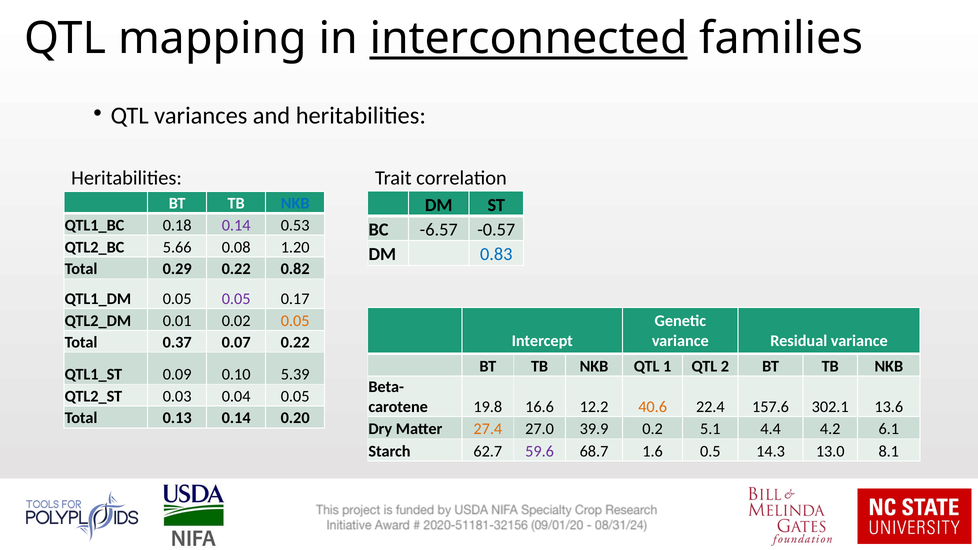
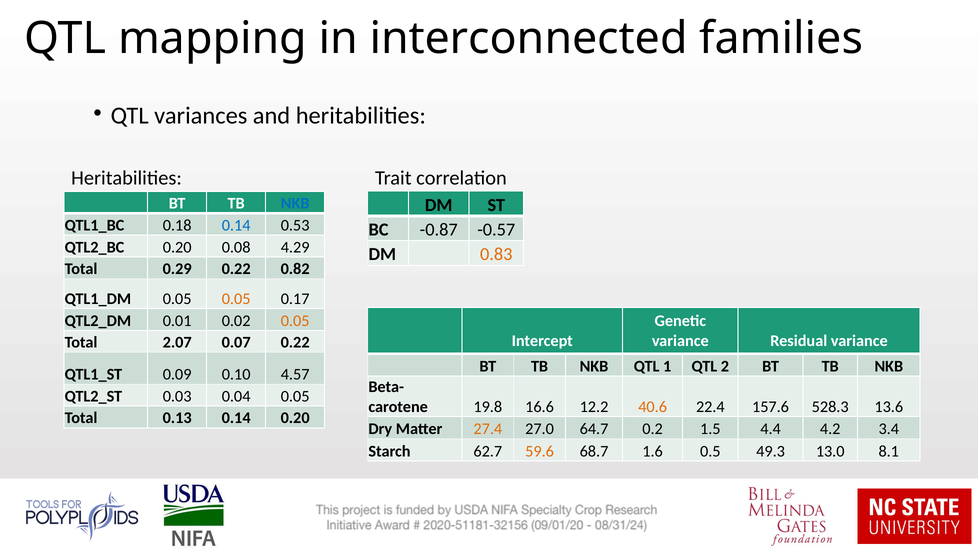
interconnected underline: present -> none
0.14 at (236, 225) colour: purple -> blue
-6.57: -6.57 -> -0.87
5.66 at (177, 247): 5.66 -> 0.20
1.20: 1.20 -> 4.29
0.83 colour: blue -> orange
0.05 at (236, 299) colour: purple -> orange
0.37: 0.37 -> 2.07
5.39: 5.39 -> 4.57
302.1: 302.1 -> 528.3
39.9: 39.9 -> 64.7
5.1: 5.1 -> 1.5
6.1: 6.1 -> 3.4
59.6 colour: purple -> orange
14.3: 14.3 -> 49.3
